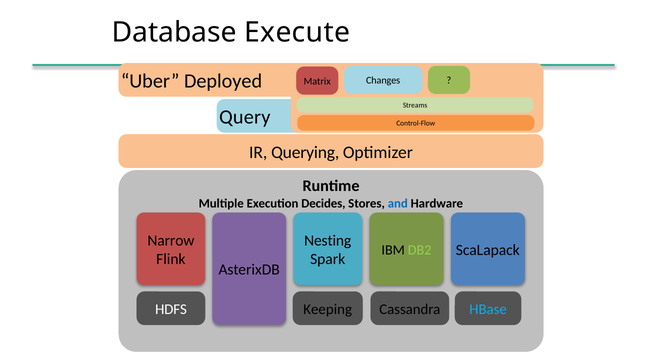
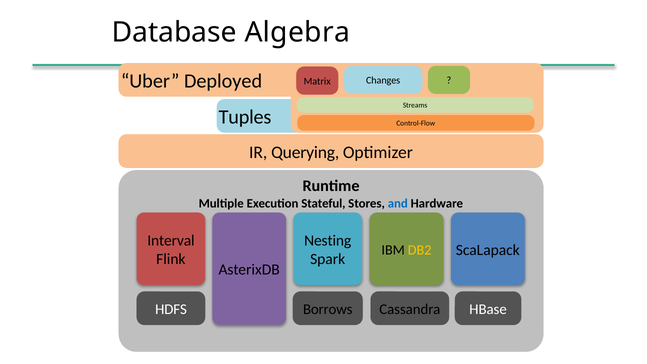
Execute: Execute -> Algebra
Query: Query -> Tuples
Decides: Decides -> Stateful
Narrow: Narrow -> Interval
DB2 colour: light green -> yellow
Keeping: Keeping -> Borrows
HBase colour: light blue -> white
